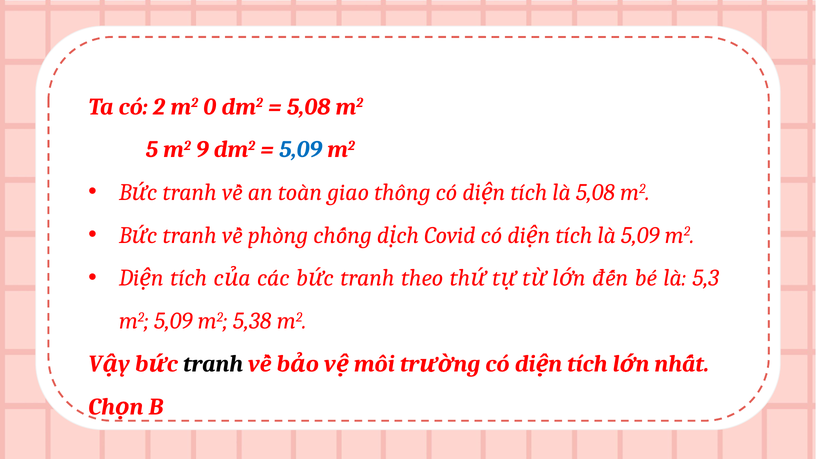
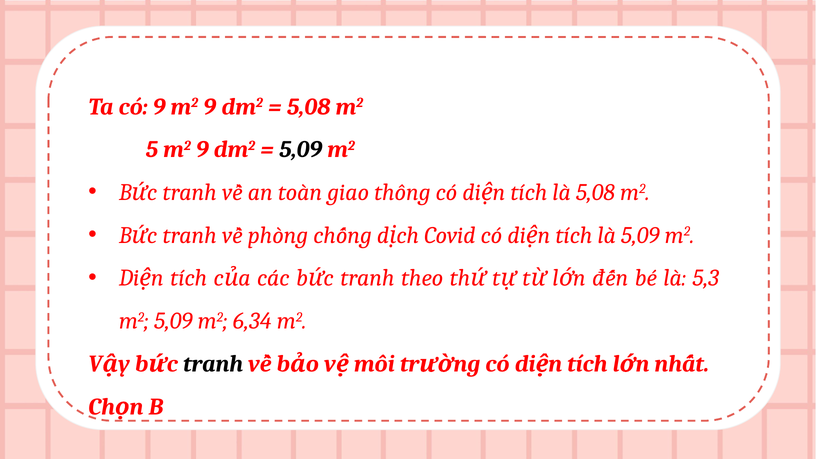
có 2: 2 -> 9
0 at (210, 107): 0 -> 9
5,09 at (301, 150) colour: blue -> black
5,38: 5,38 -> 6,34
